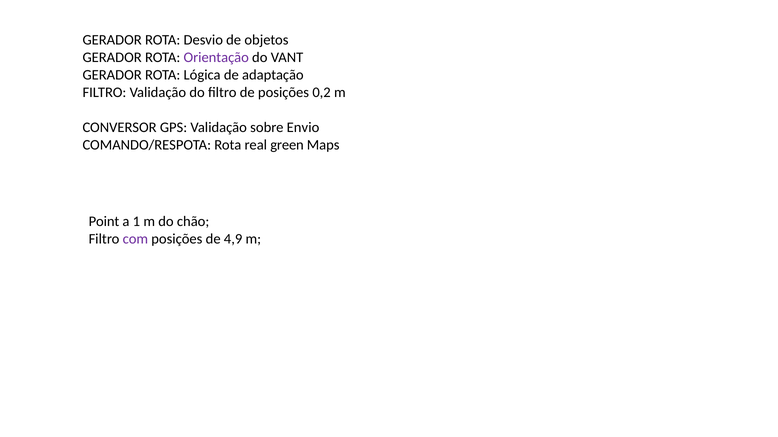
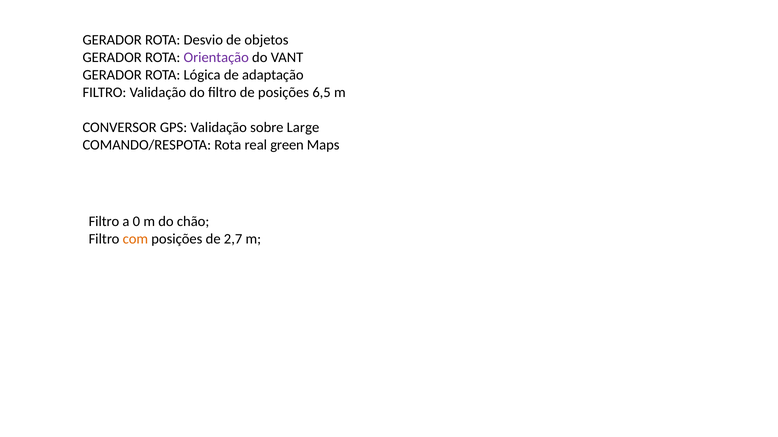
0,2: 0,2 -> 6,5
Envio: Envio -> Large
Point at (104, 222): Point -> Filtro
1: 1 -> 0
com colour: purple -> orange
4,9: 4,9 -> 2,7
